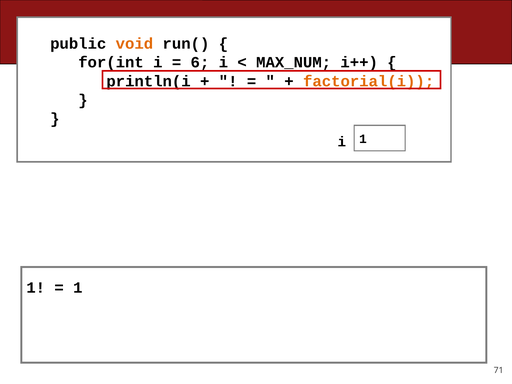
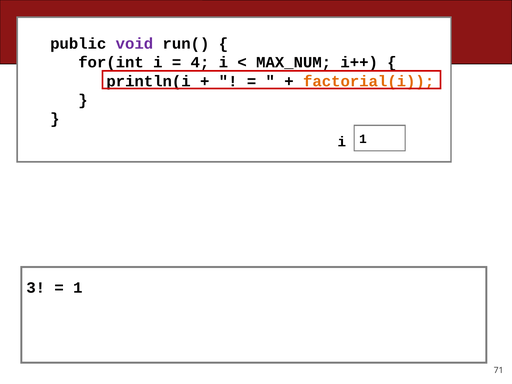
void colour: orange -> purple
6: 6 -> 4
1 at (36, 288): 1 -> 3
